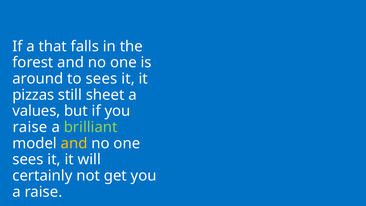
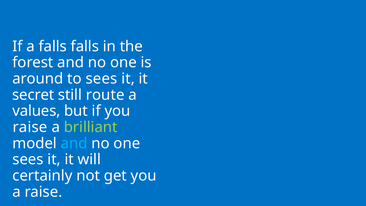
a that: that -> falls
pizzas: pizzas -> secret
sheet: sheet -> route
and at (74, 143) colour: yellow -> light blue
